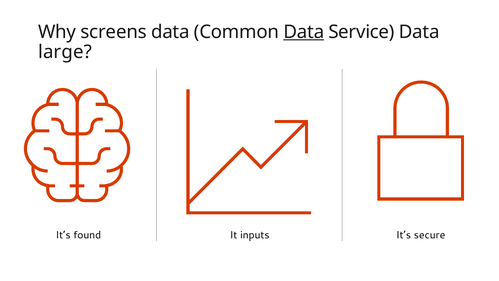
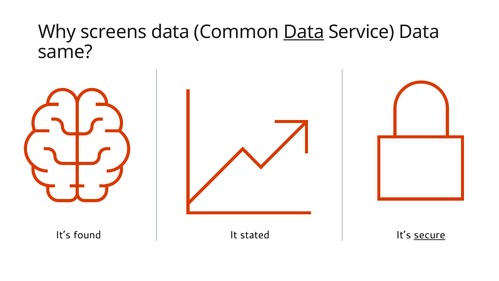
large: large -> same
inputs: inputs -> stated
secure underline: none -> present
